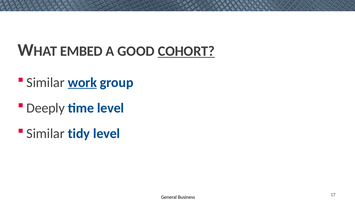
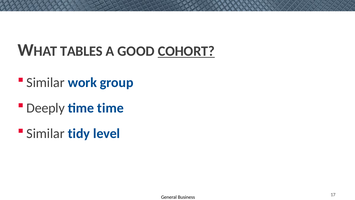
EMBED: EMBED -> TABLES
work underline: present -> none
time level: level -> time
